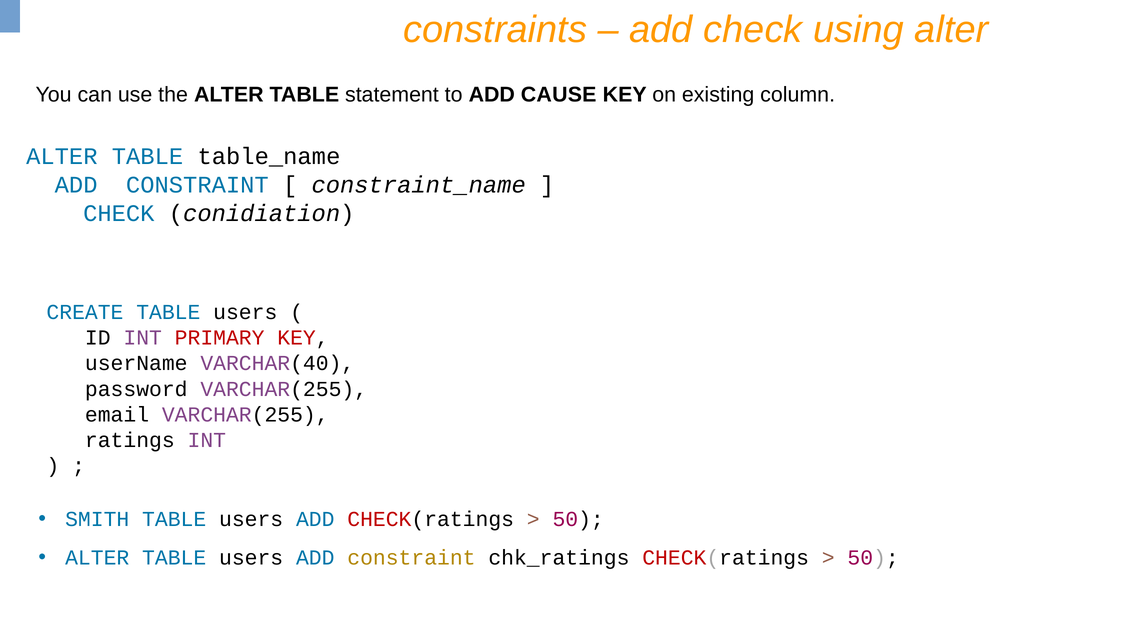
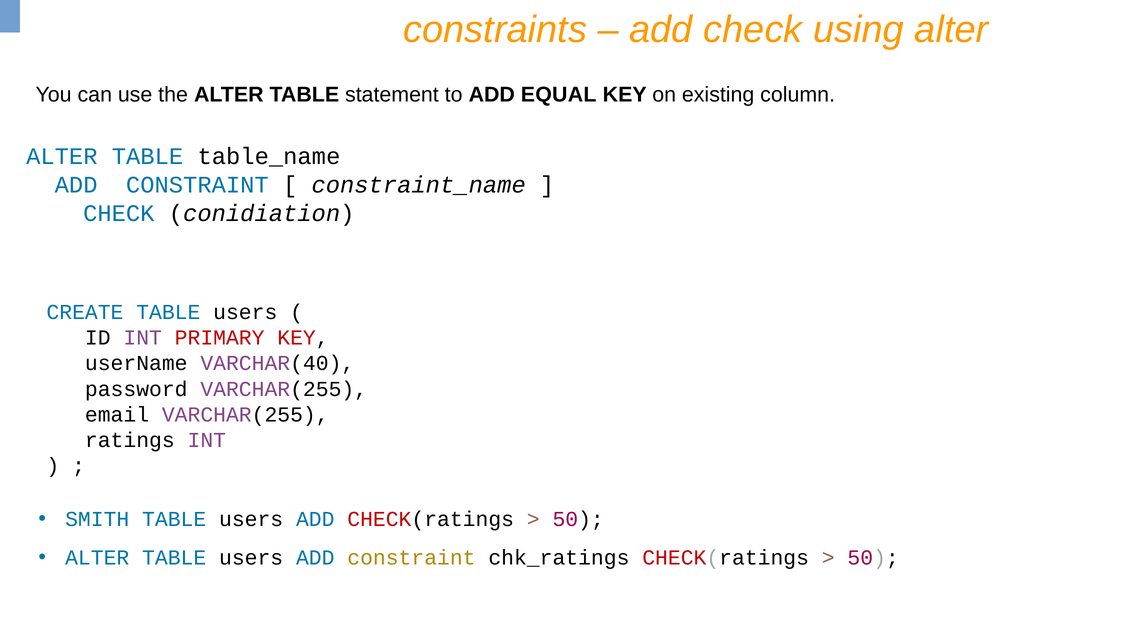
CAUSE: CAUSE -> EQUAL
